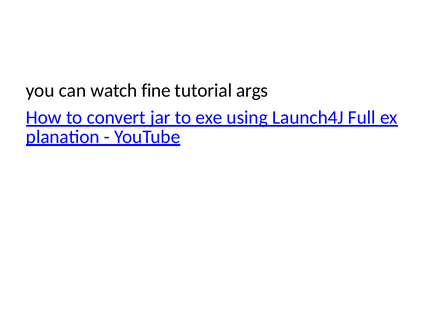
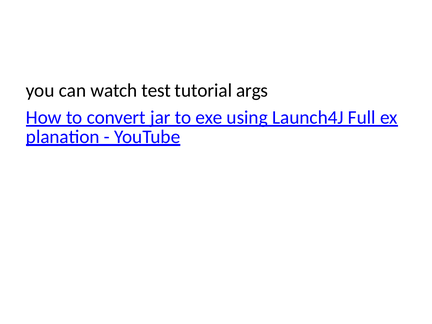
fine: fine -> test
